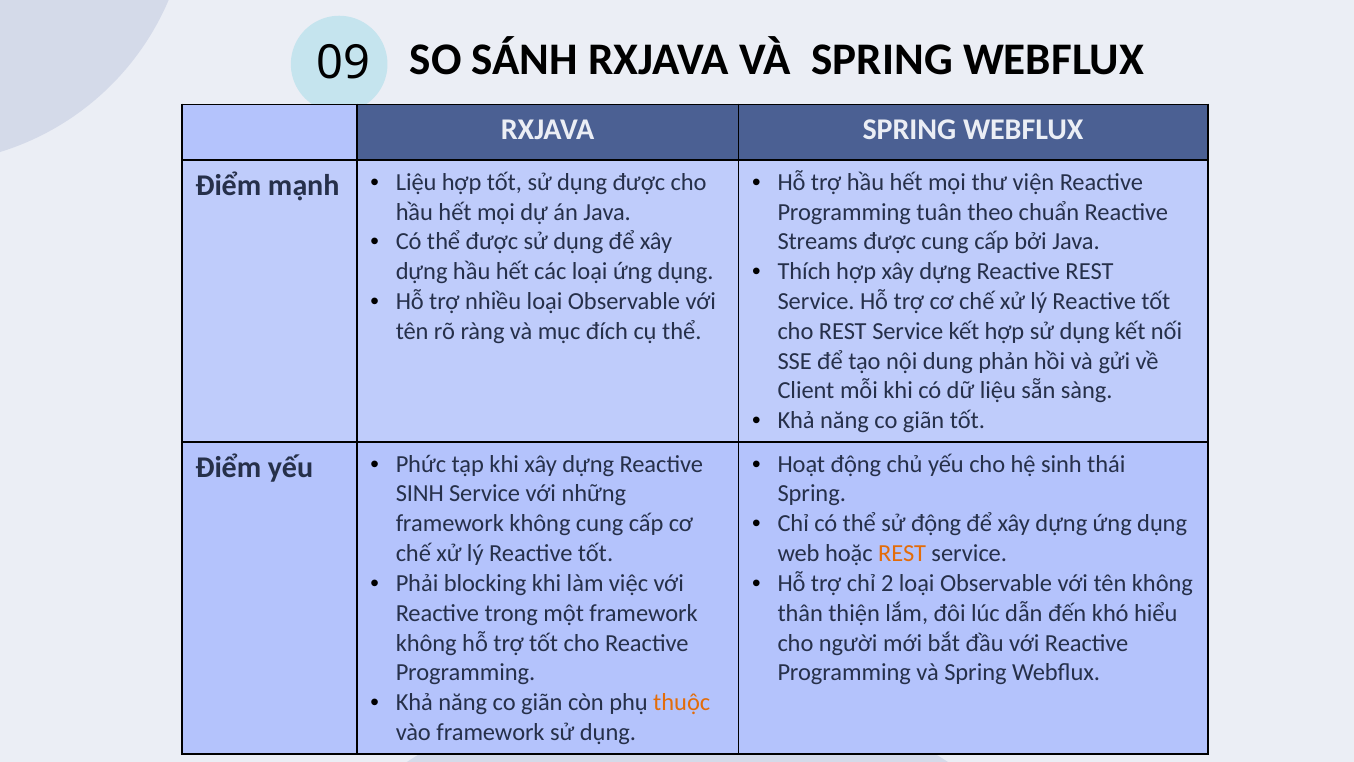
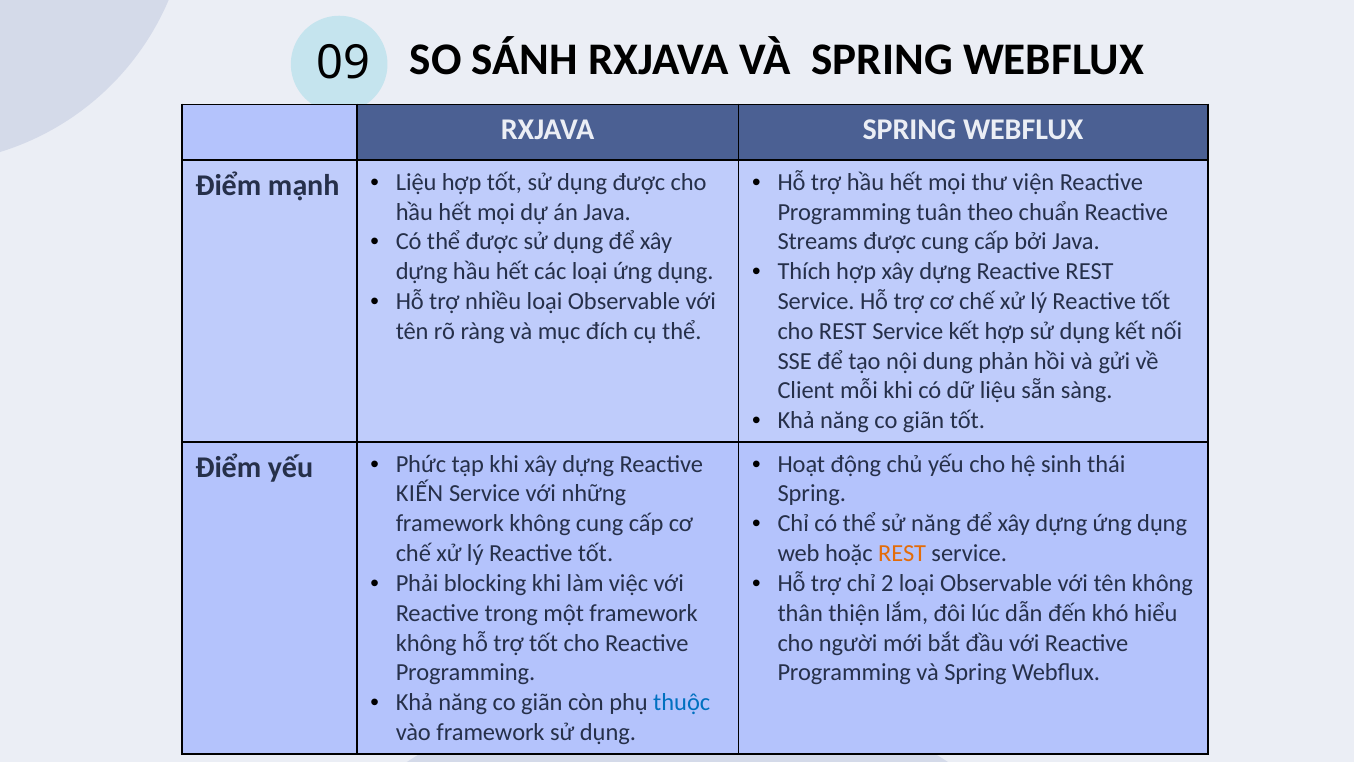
SINH at (420, 494): SINH -> KIẾN
sử động: động -> năng
thuộc colour: orange -> blue
